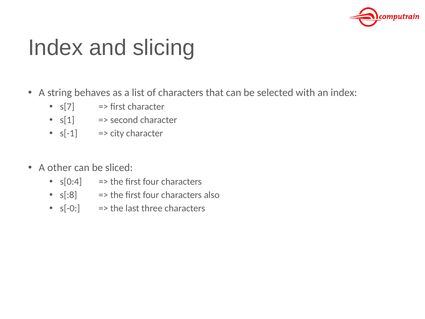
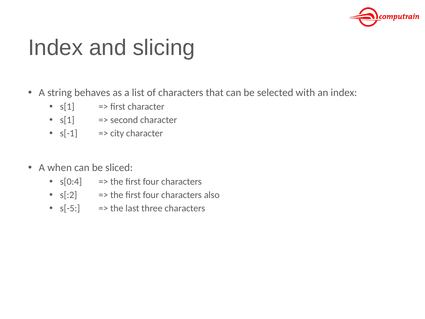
s[7 at (67, 106): s[7 -> s[1
other: other -> when
s[:8: s[:8 -> s[:2
s[-0: s[-0 -> s[-5
